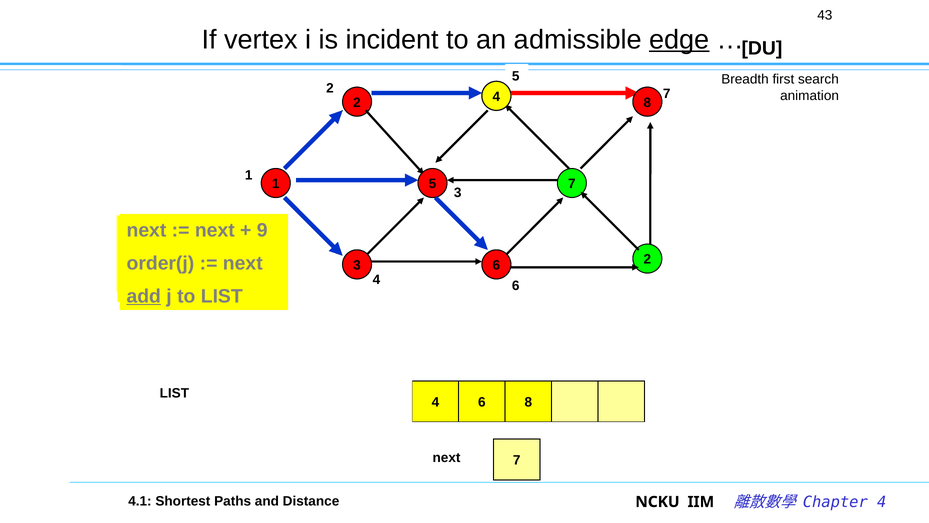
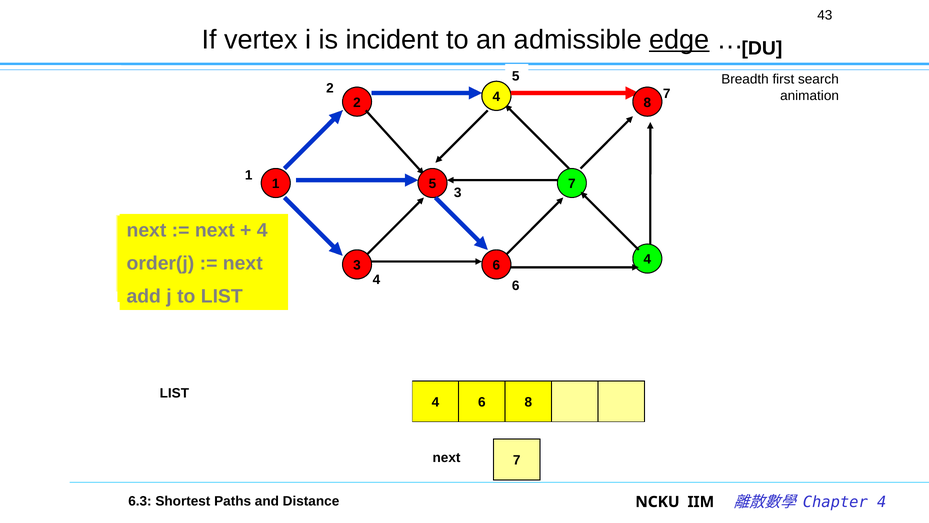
9 at (262, 230): 9 -> 4
2 at (647, 259): 2 -> 4
add underline: present -> none
4.1: 4.1 -> 6.3
